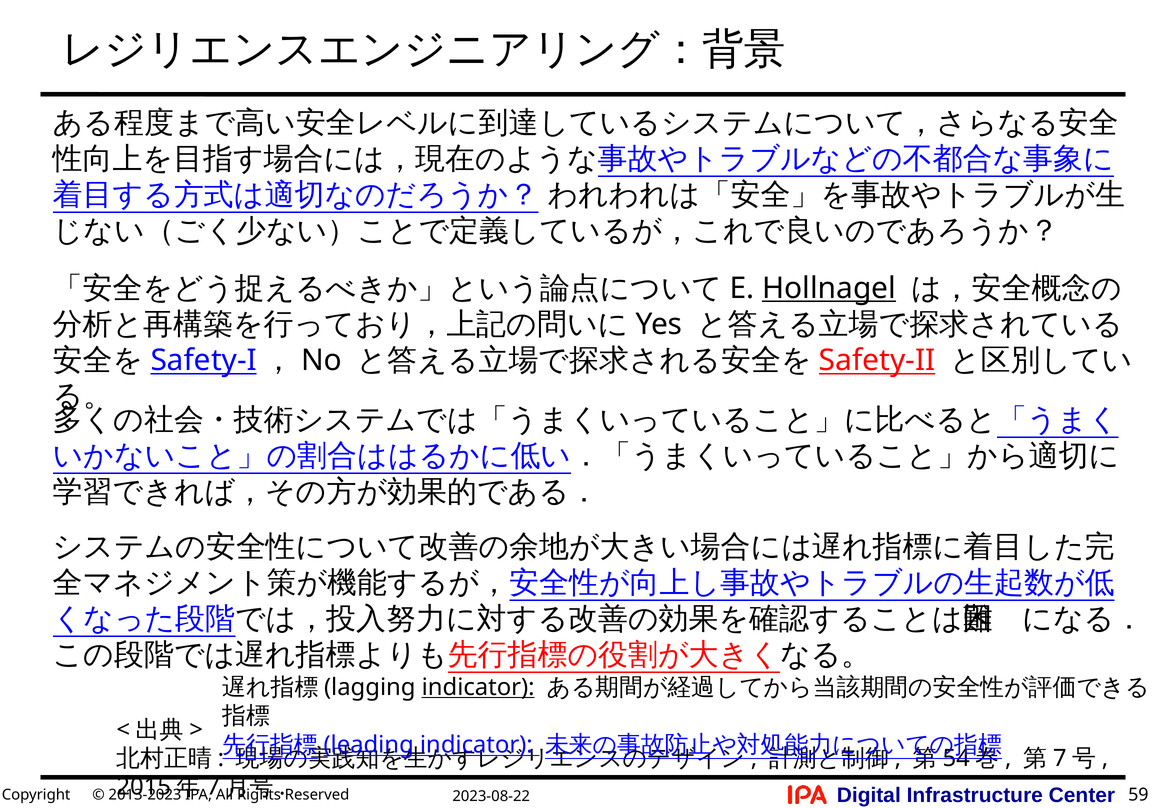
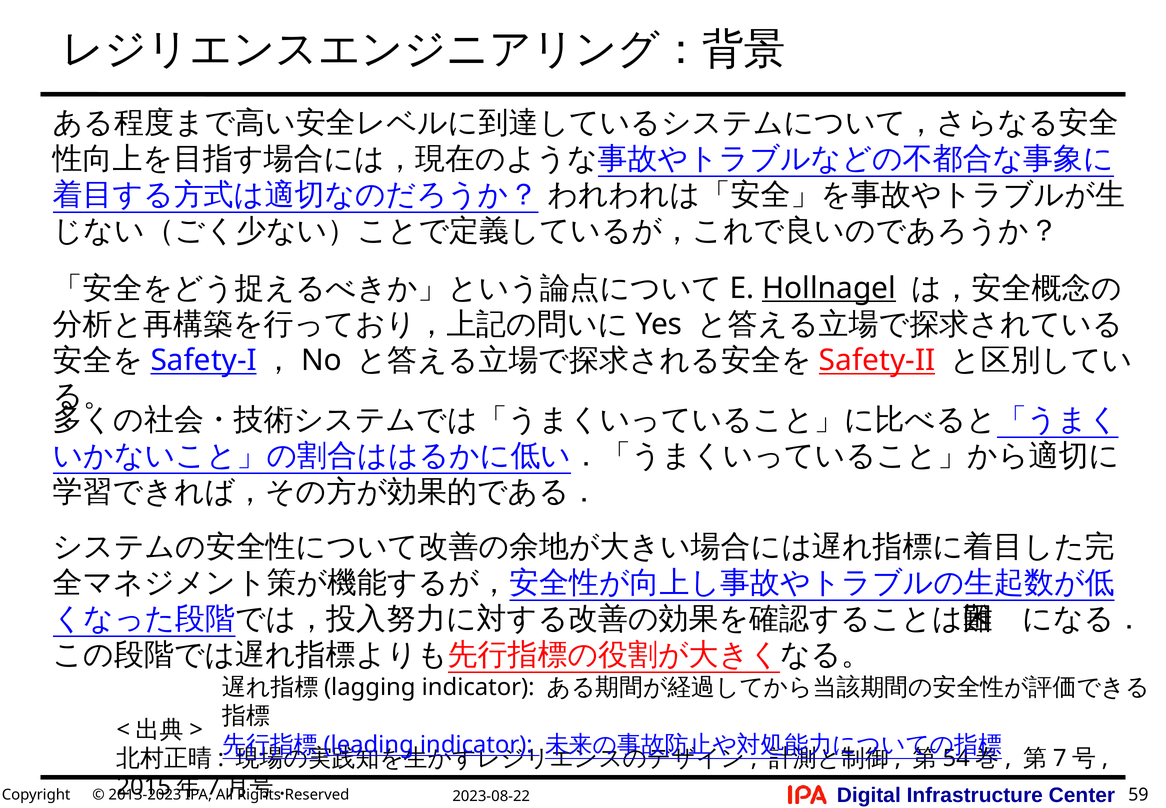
indicator at (478, 687) underline: present -> none
